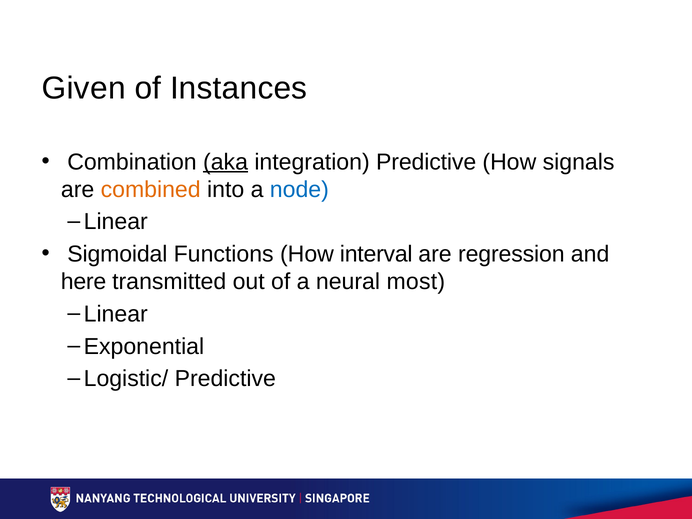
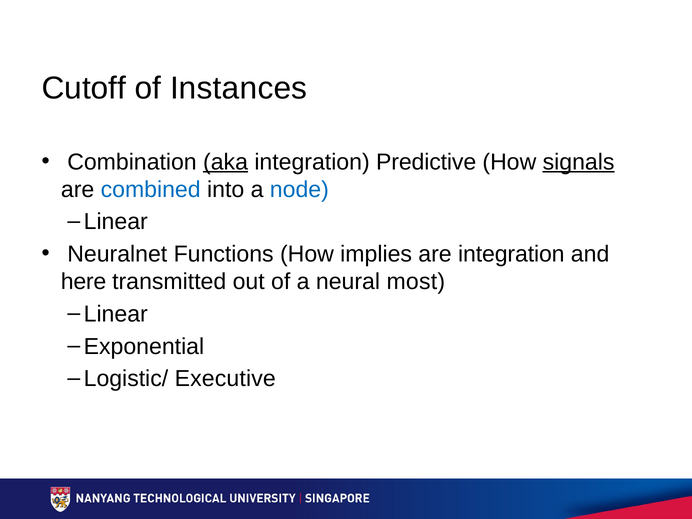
Given: Given -> Cutoff
signals underline: none -> present
combined colour: orange -> blue
Sigmoidal: Sigmoidal -> Neuralnet
interval: interval -> implies
are regression: regression -> integration
Logistic/ Predictive: Predictive -> Executive
